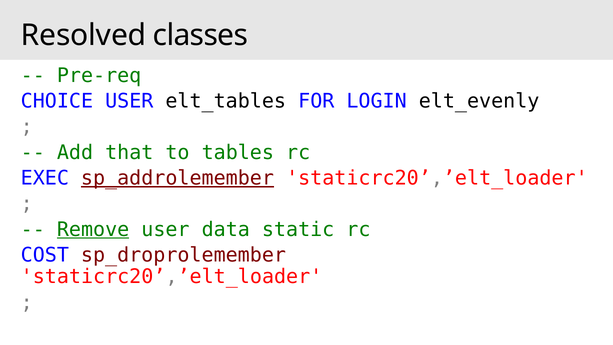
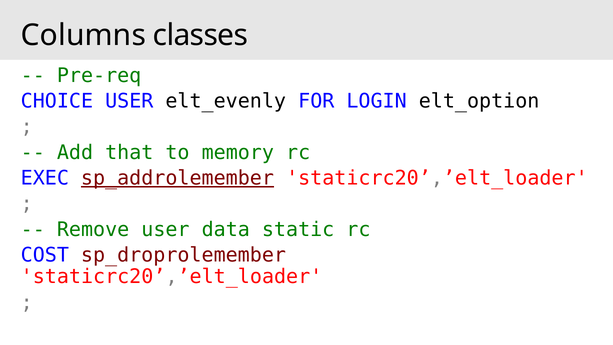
Resolved: Resolved -> Columns
elt_tables: elt_tables -> elt_evenly
elt_evenly: elt_evenly -> elt_option
tables: tables -> memory
Remove underline: present -> none
